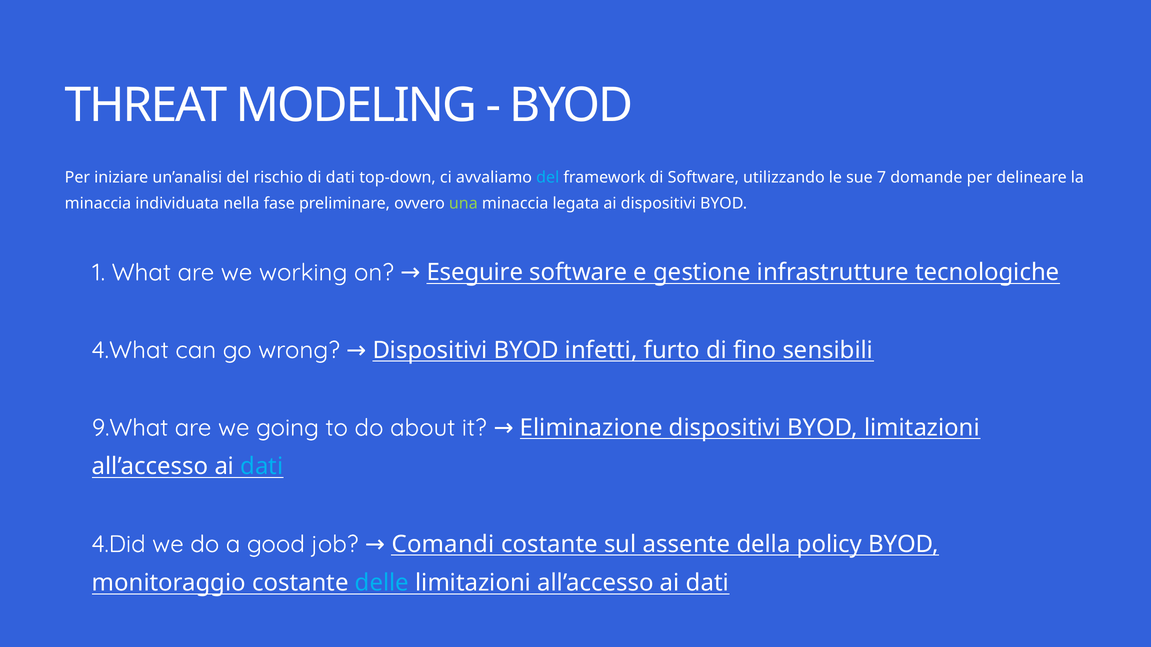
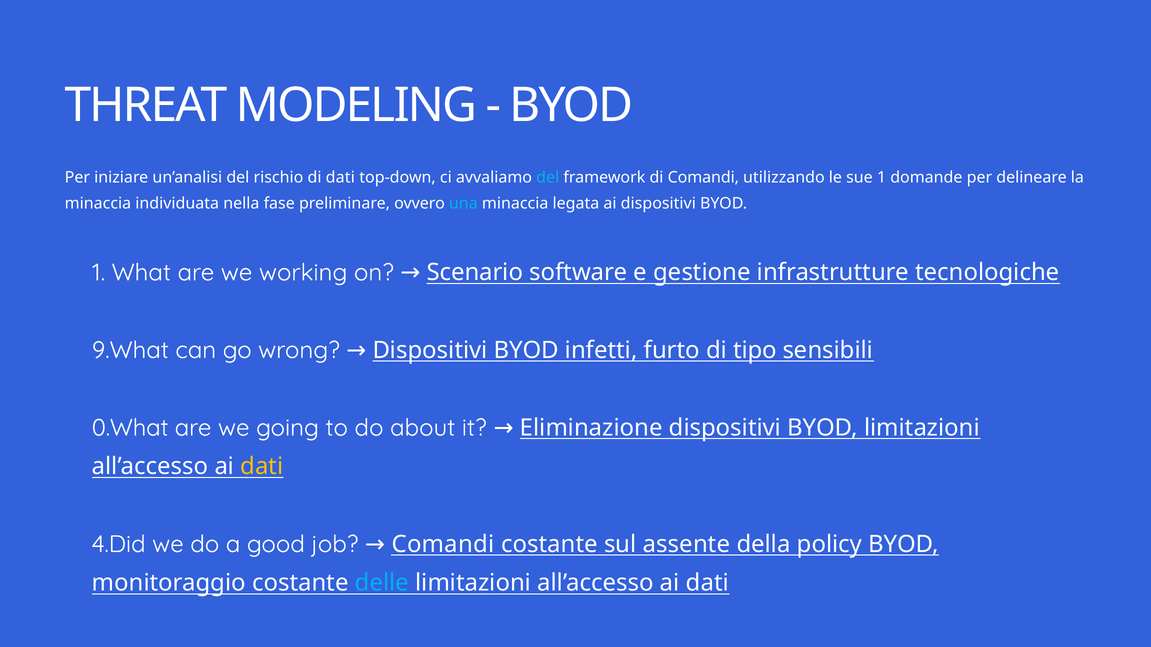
di Software: Software -> Comandi
sue 7: 7 -> 1
una colour: light green -> light blue
Eseguire: Eseguire -> Scenario
4.What: 4.What -> 9.What
fino: fino -> tipo
9.What: 9.What -> 0.What
dati at (262, 467) colour: light blue -> yellow
